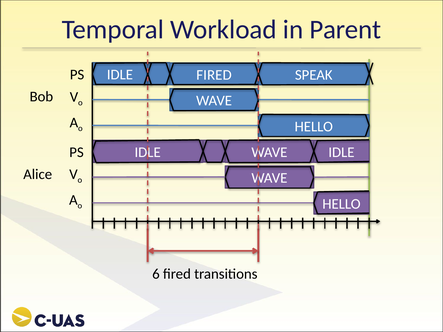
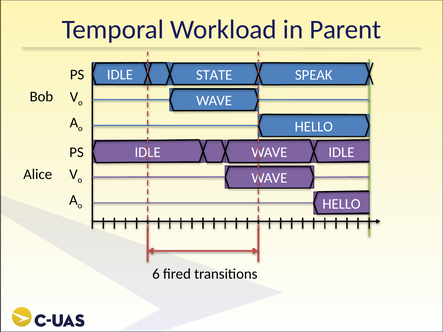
IDLE FIRED: FIRED -> STATE
